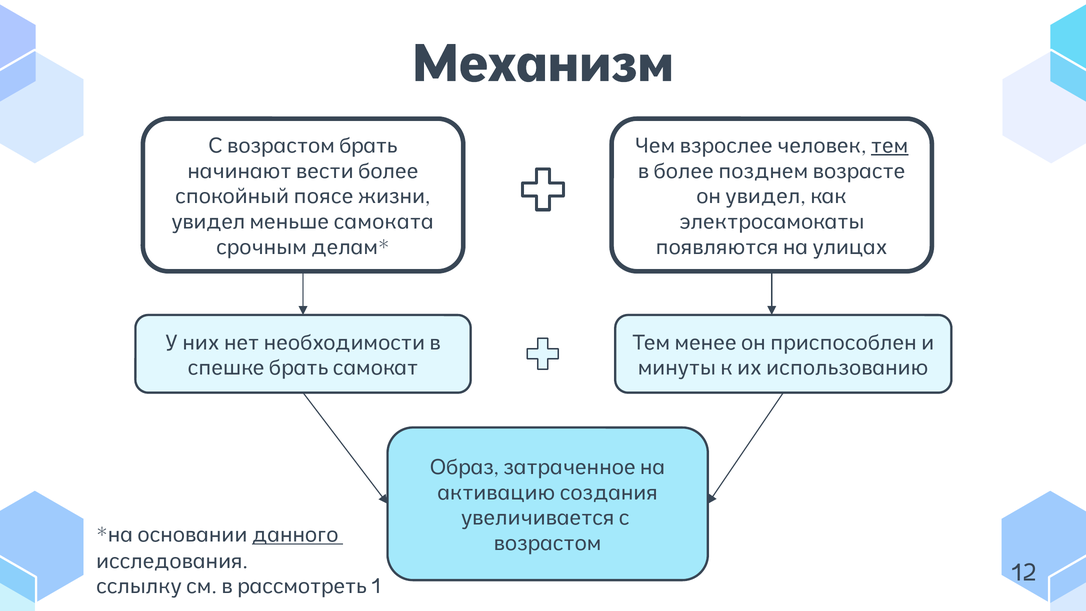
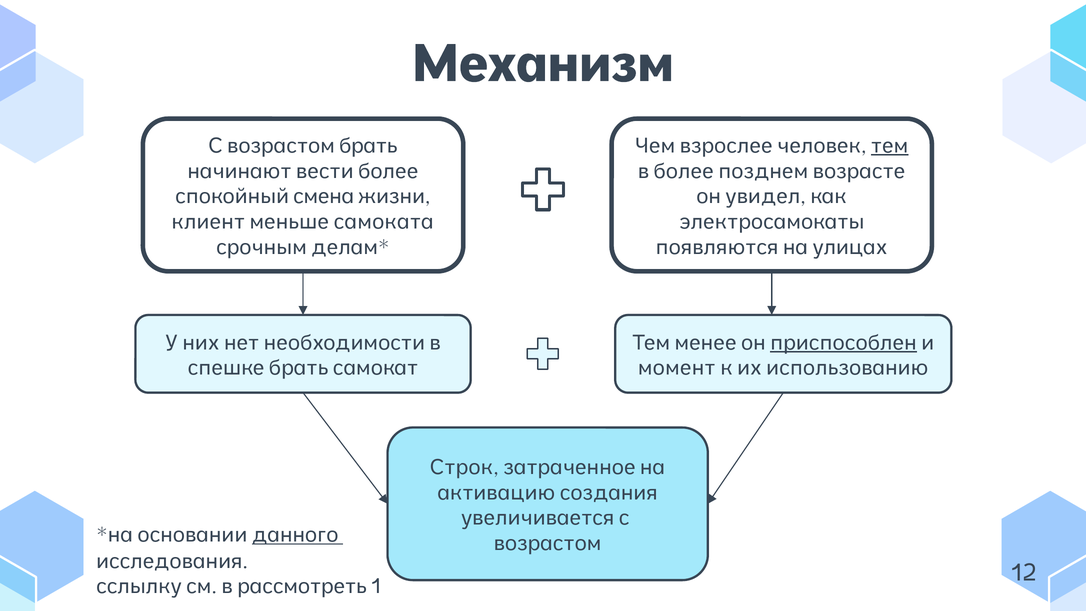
поясе: поясе -> смена
увидел at (208, 222): увидел -> клиент
приспособлен underline: none -> present
минуты: минуты -> момент
Образ: Образ -> Строк
